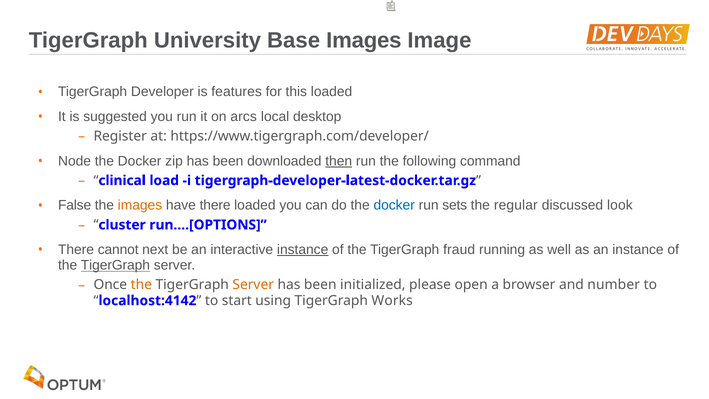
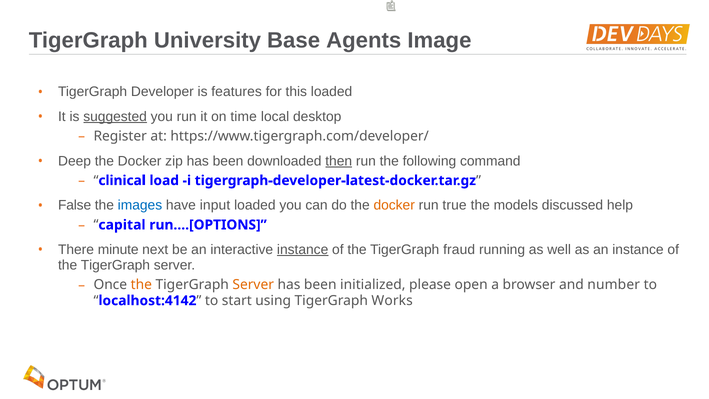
Base Images: Images -> Agents
suggested underline: none -> present
arcs: arcs -> time
Node: Node -> Deep
images at (140, 205) colour: orange -> blue
have there: there -> input
docker at (394, 205) colour: blue -> orange
sets: sets -> true
regular: regular -> models
look: look -> help
cluster: cluster -> capital
cannot: cannot -> minute
TigerGraph at (115, 265) underline: present -> none
